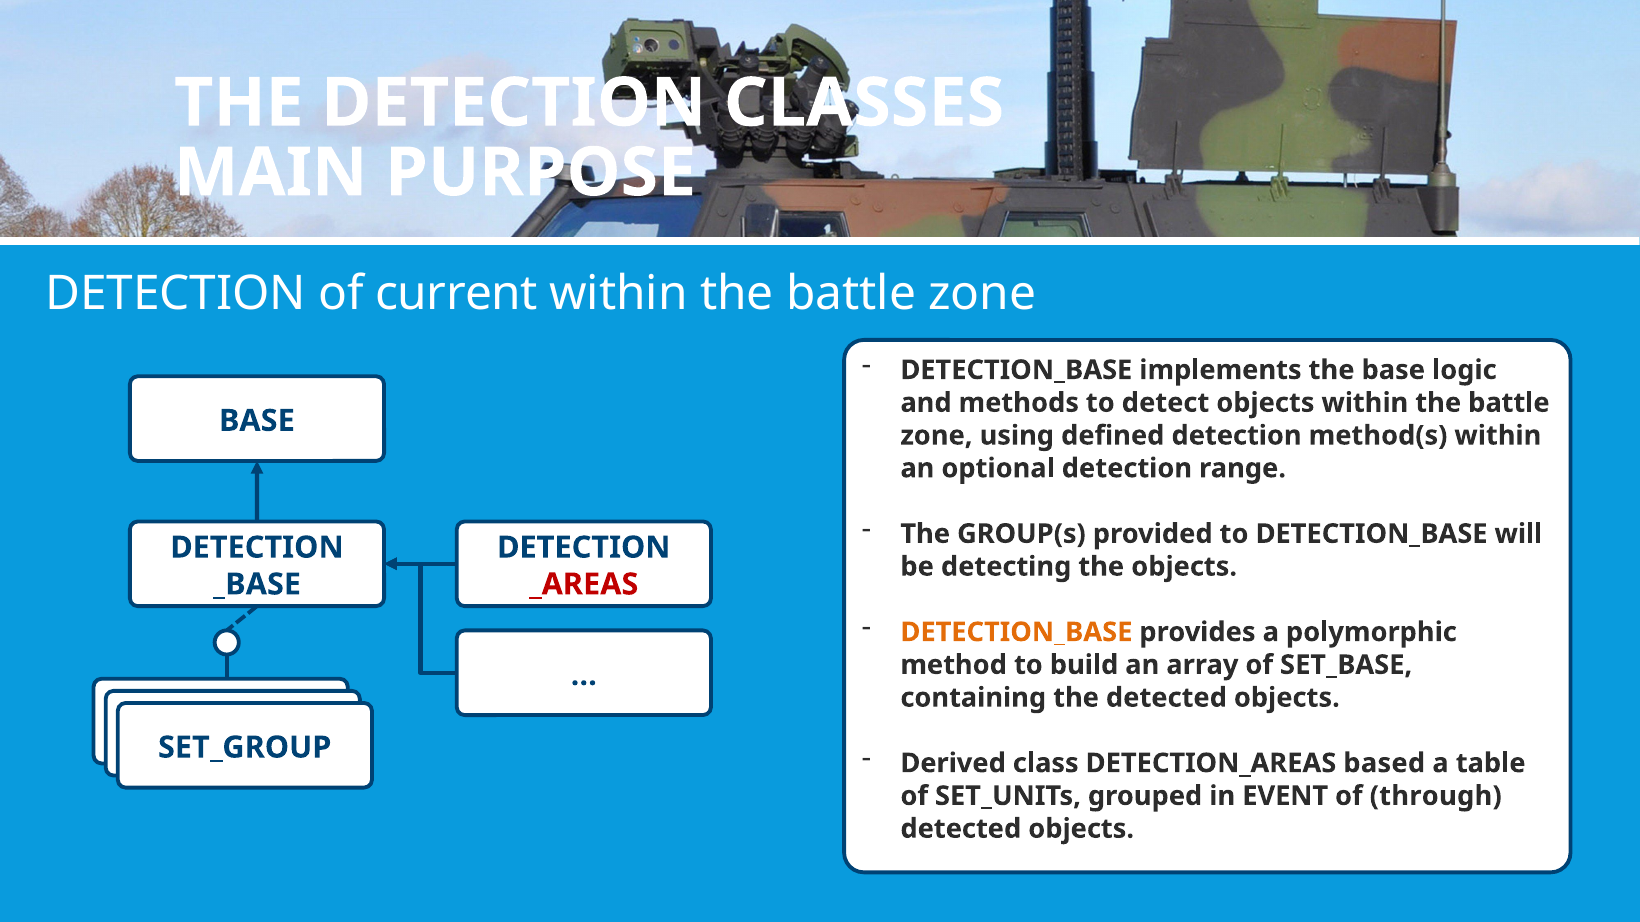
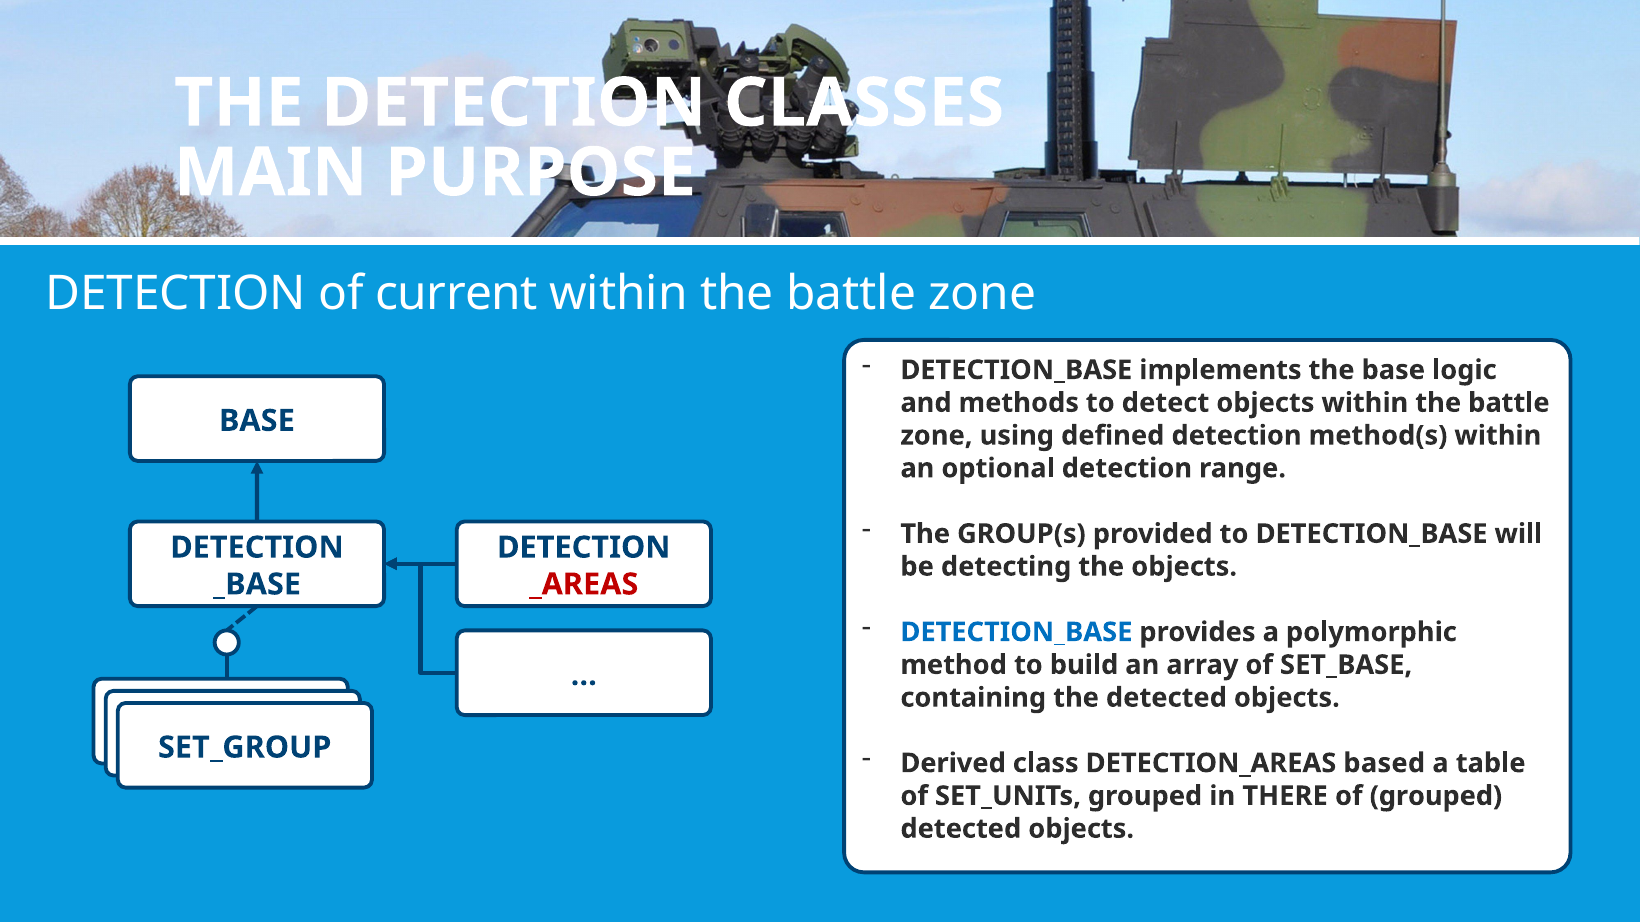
DETECTION_BASE at (1016, 632) colour: orange -> blue
EVENT: EVENT -> THERE
of through: through -> grouped
